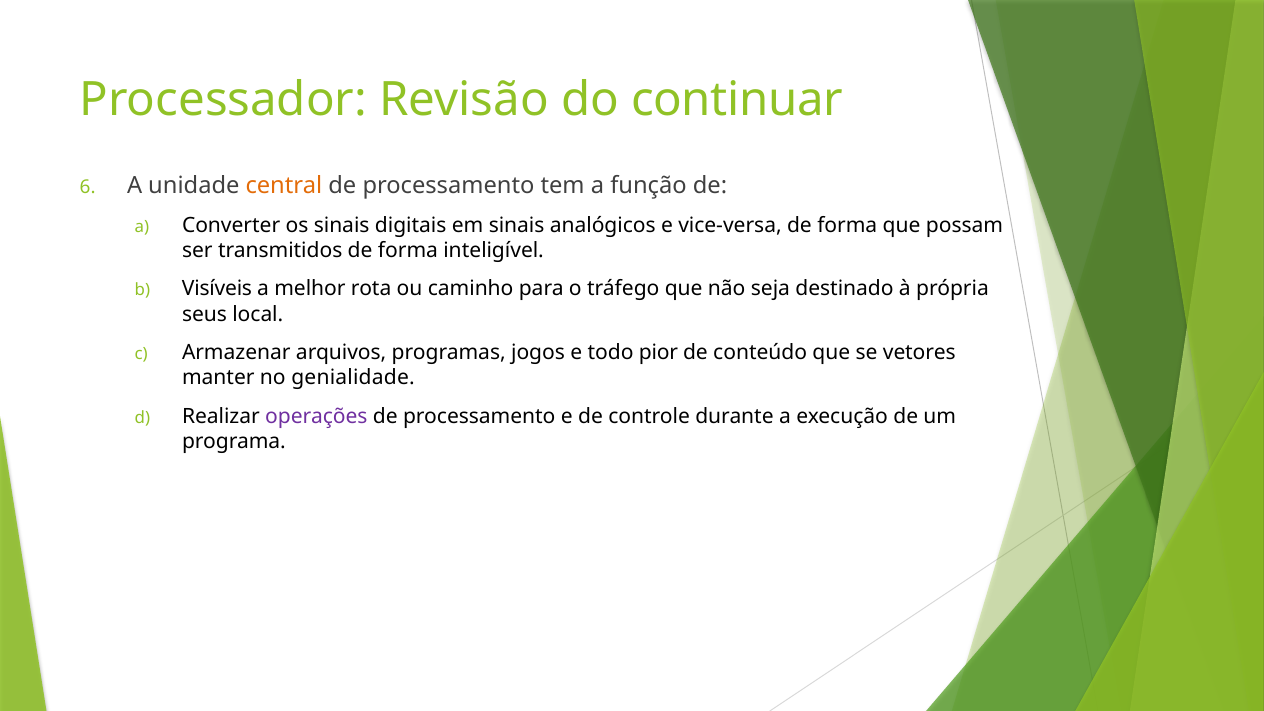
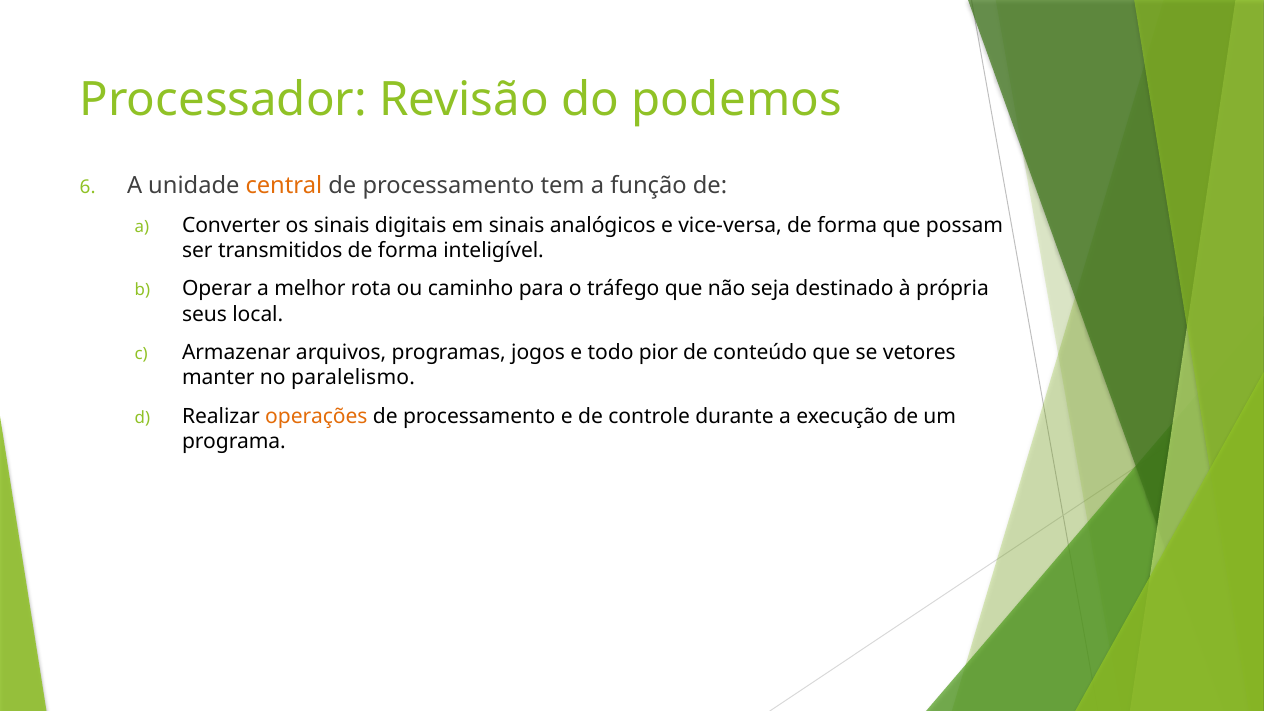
continuar: continuar -> podemos
Visíveis: Visíveis -> Operar
genialidade: genialidade -> paralelismo
operações colour: purple -> orange
